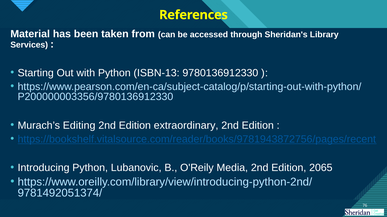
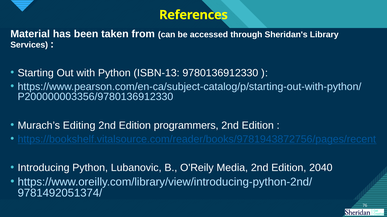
extraordinary: extraordinary -> programmers
2065: 2065 -> 2040
